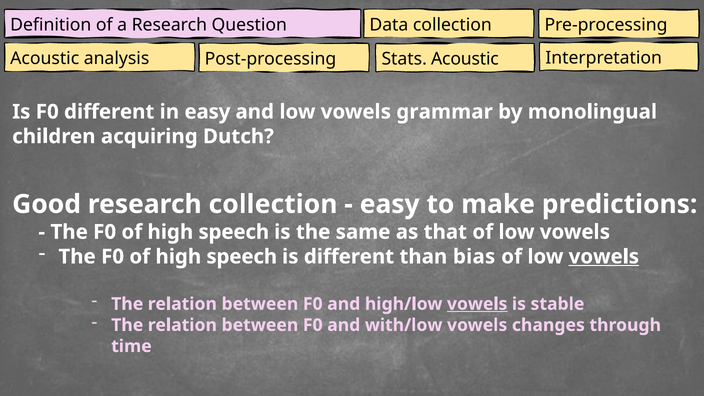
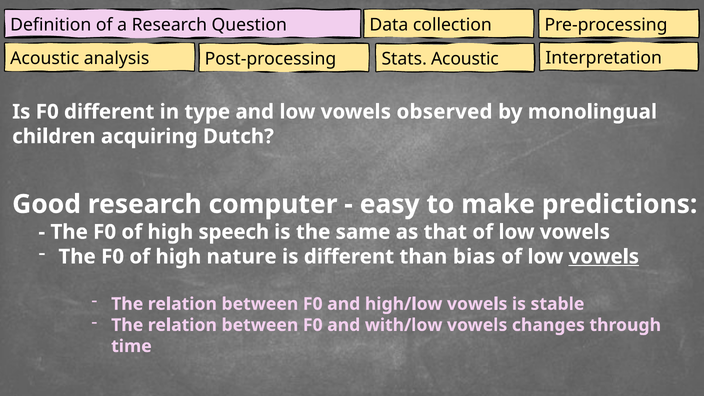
in easy: easy -> type
grammar: grammar -> observed
research collection: collection -> computer
speech at (242, 257): speech -> nature
vowels at (477, 304) underline: present -> none
